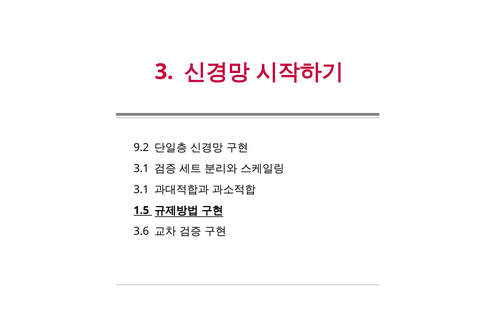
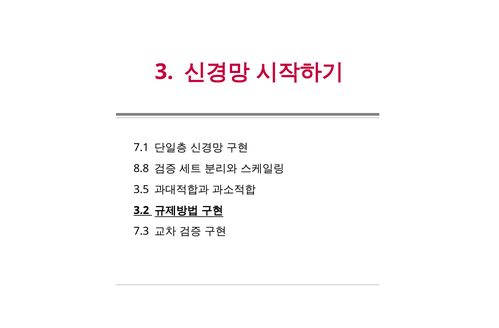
9.2: 9.2 -> 7.1
3.1 at (141, 168): 3.1 -> 8.8
3.1 at (141, 189): 3.1 -> 3.5
1.5: 1.5 -> 3.2
3.6: 3.6 -> 7.3
